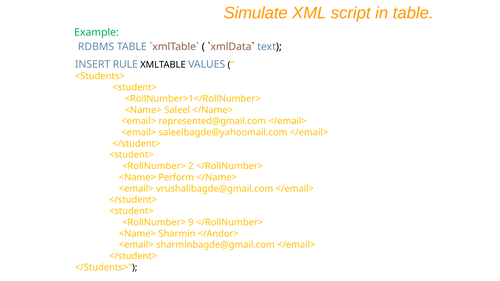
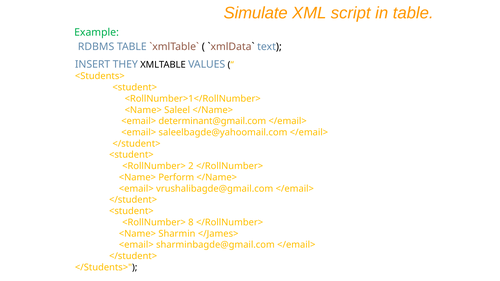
RULE: RULE -> THEY
represented@gmail.com: represented@gmail.com -> determinant@gmail.com
9: 9 -> 8
</Andor>: </Andor> -> </James>
